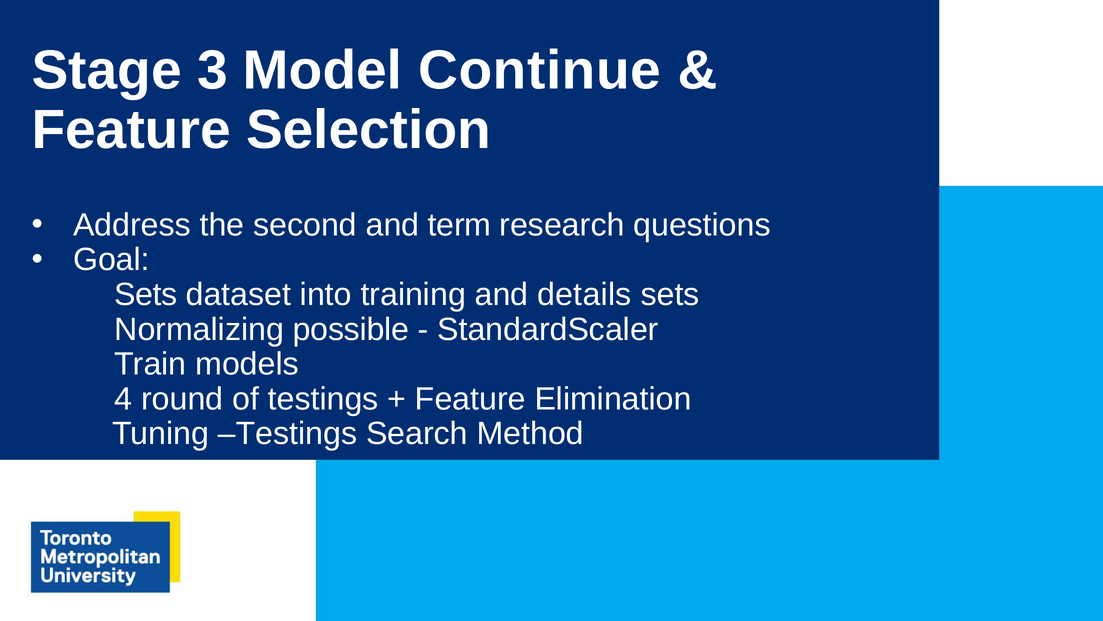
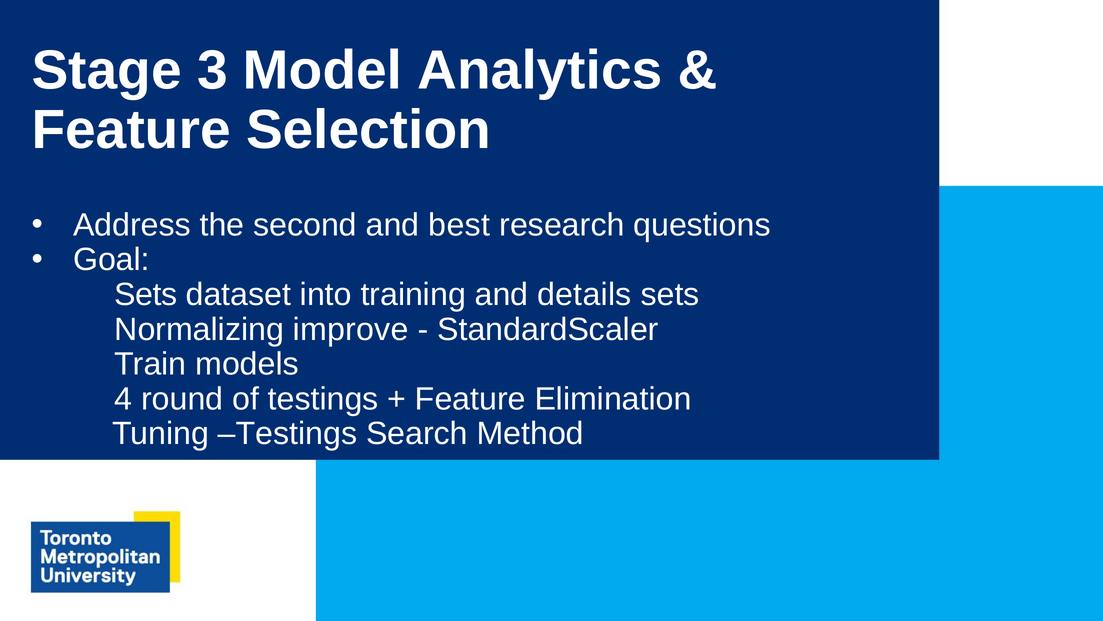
Continue: Continue -> Analytics
term: term -> best
possible: possible -> improve
